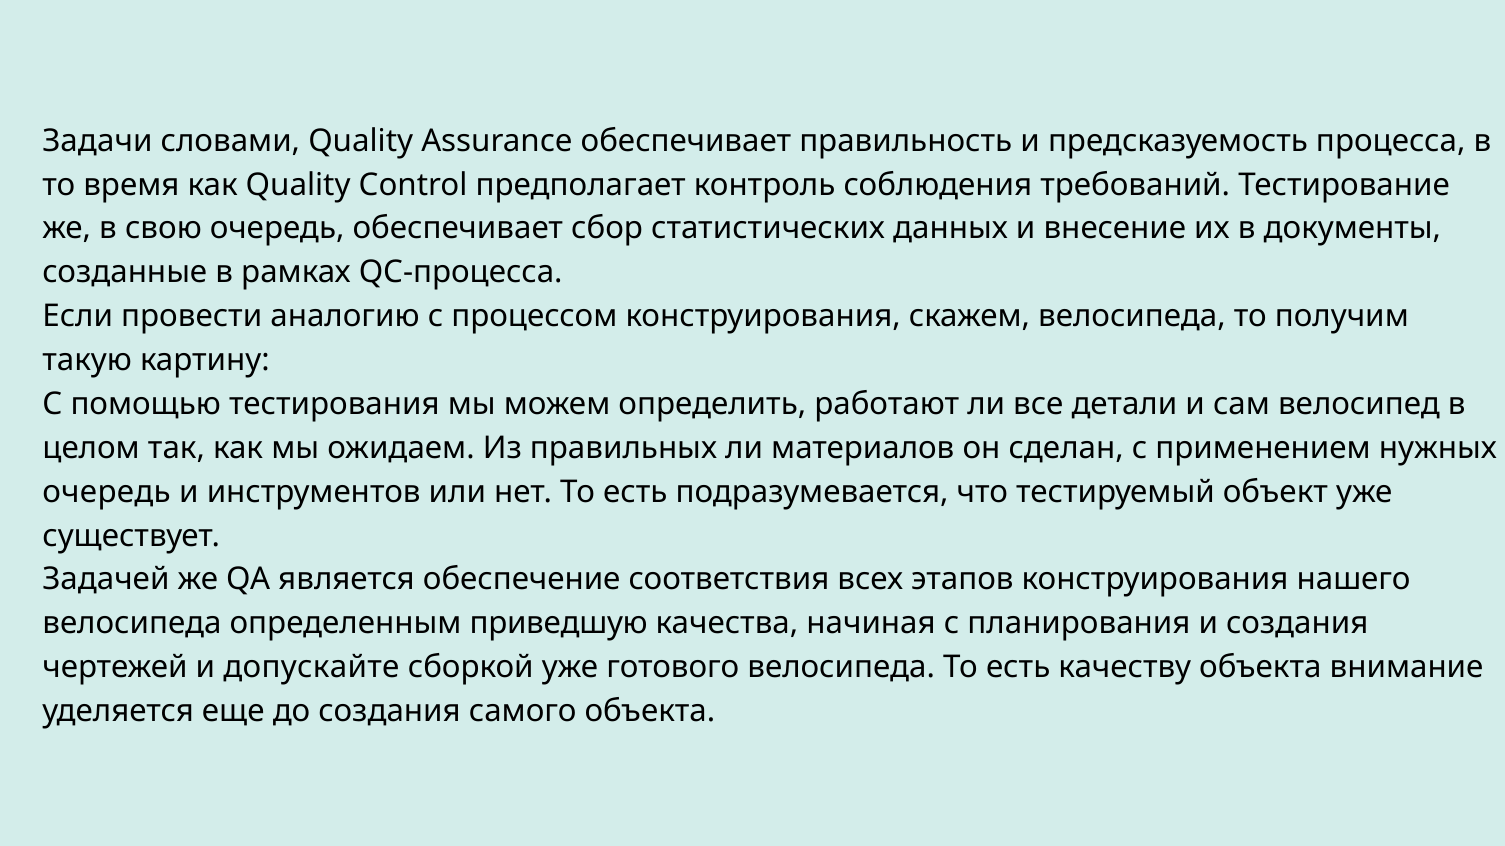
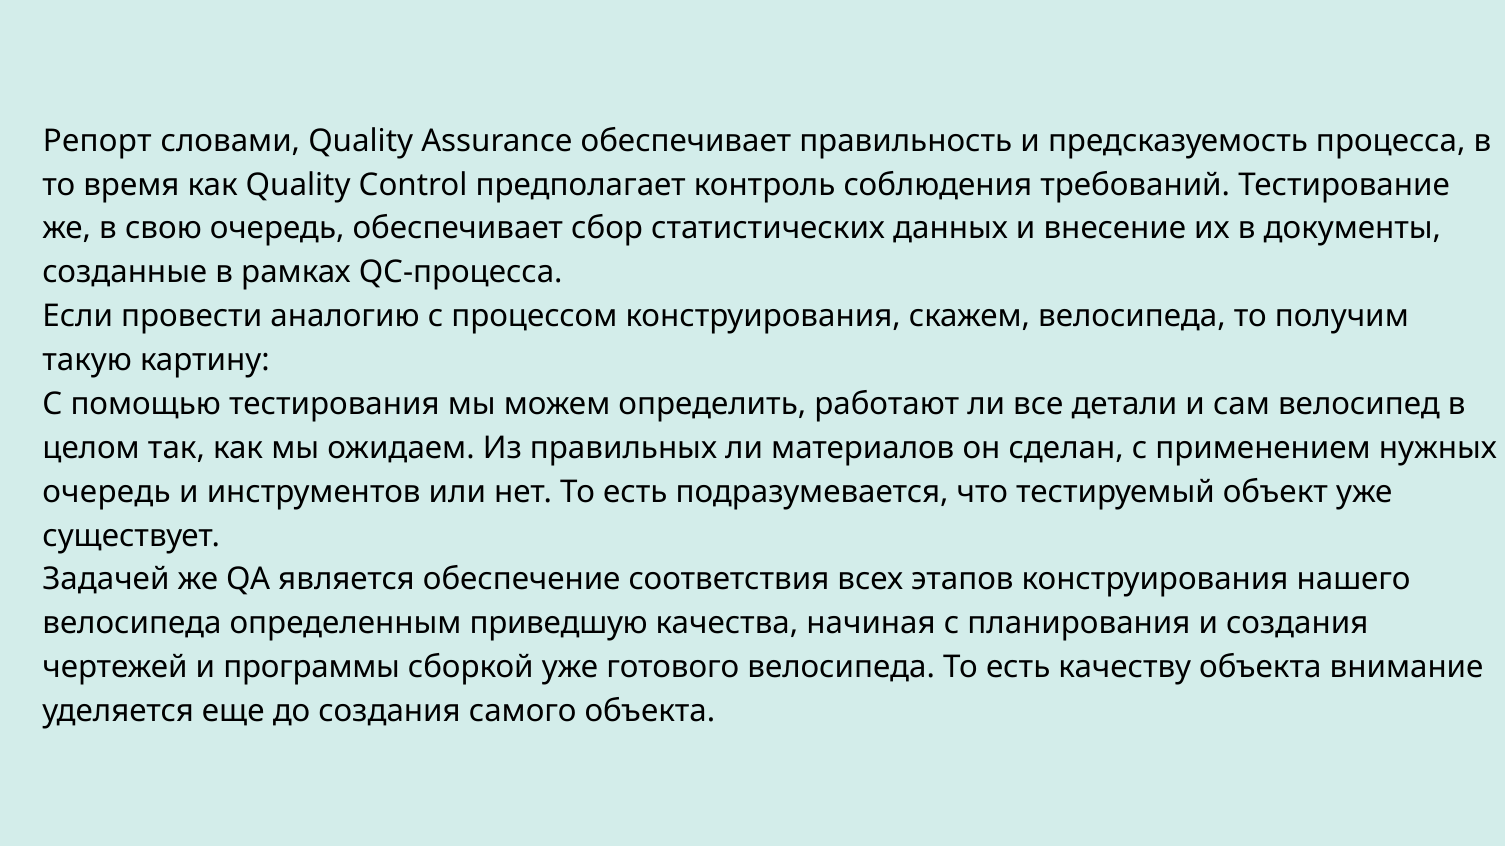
Задачи: Задачи -> Репорт
допускайте: допускайте -> программы
